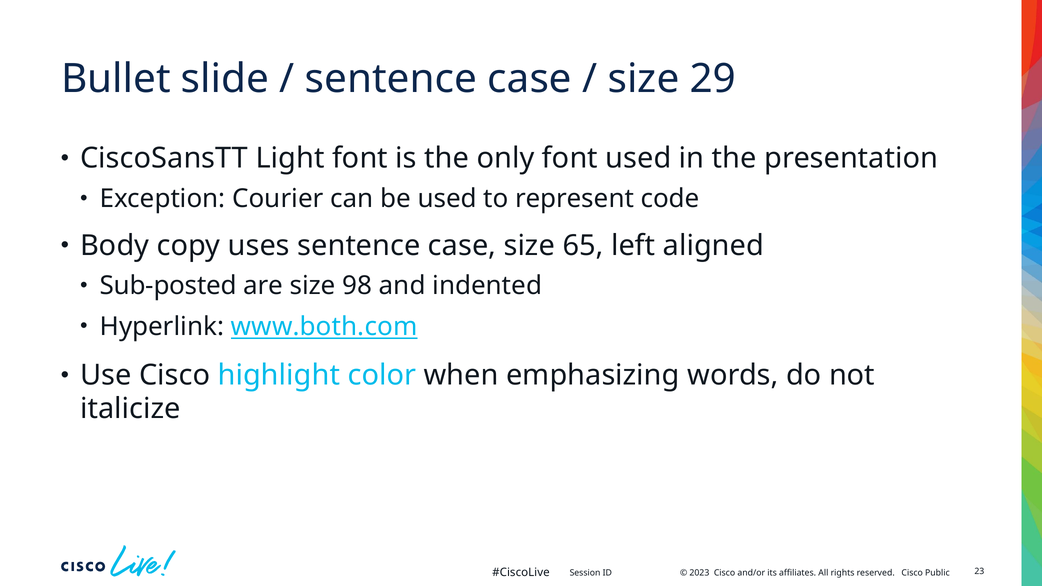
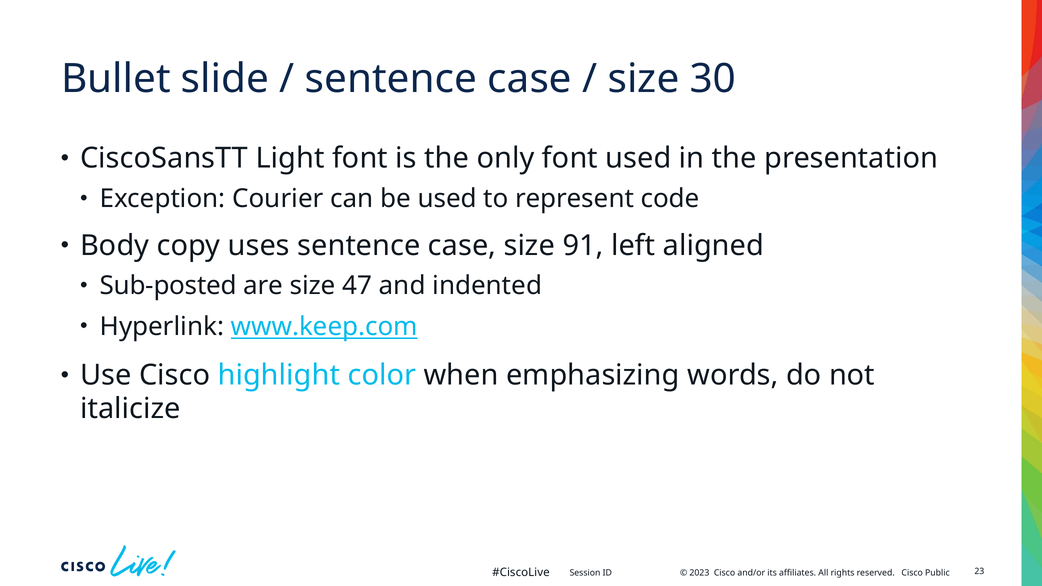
29: 29 -> 30
65: 65 -> 91
98: 98 -> 47
www.both.com: www.both.com -> www.keep.com
